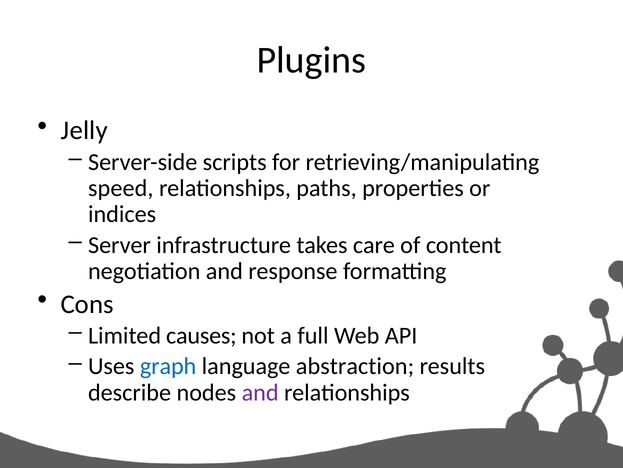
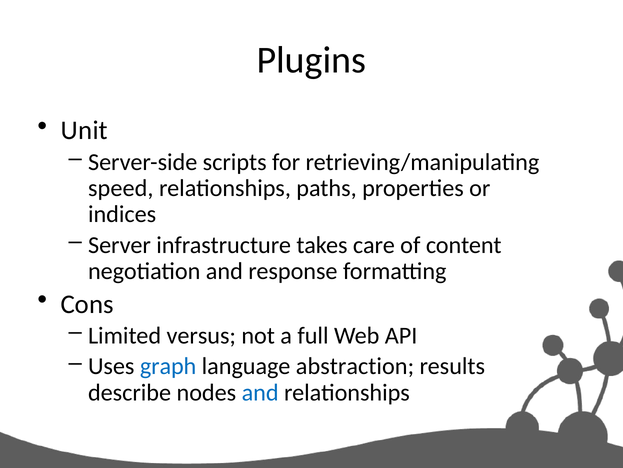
Jelly: Jelly -> Unit
causes: causes -> versus
and at (260, 392) colour: purple -> blue
